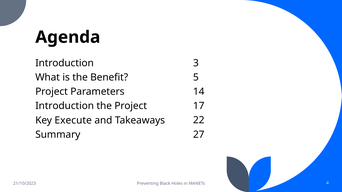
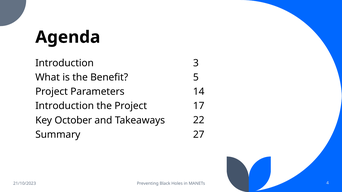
Execute: Execute -> October
